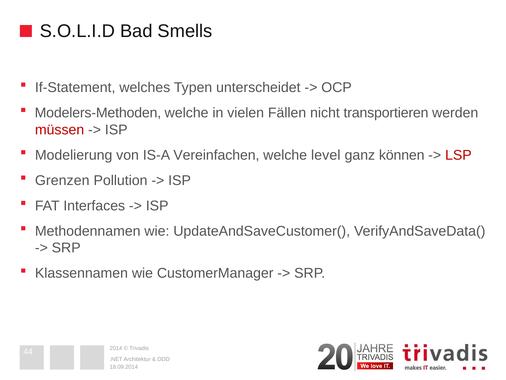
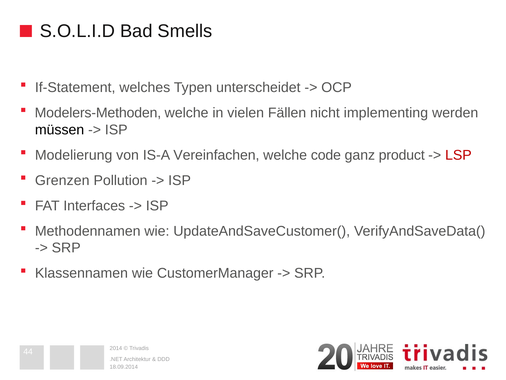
transportieren: transportieren -> implementing
müssen colour: red -> black
level: level -> code
können: können -> product
